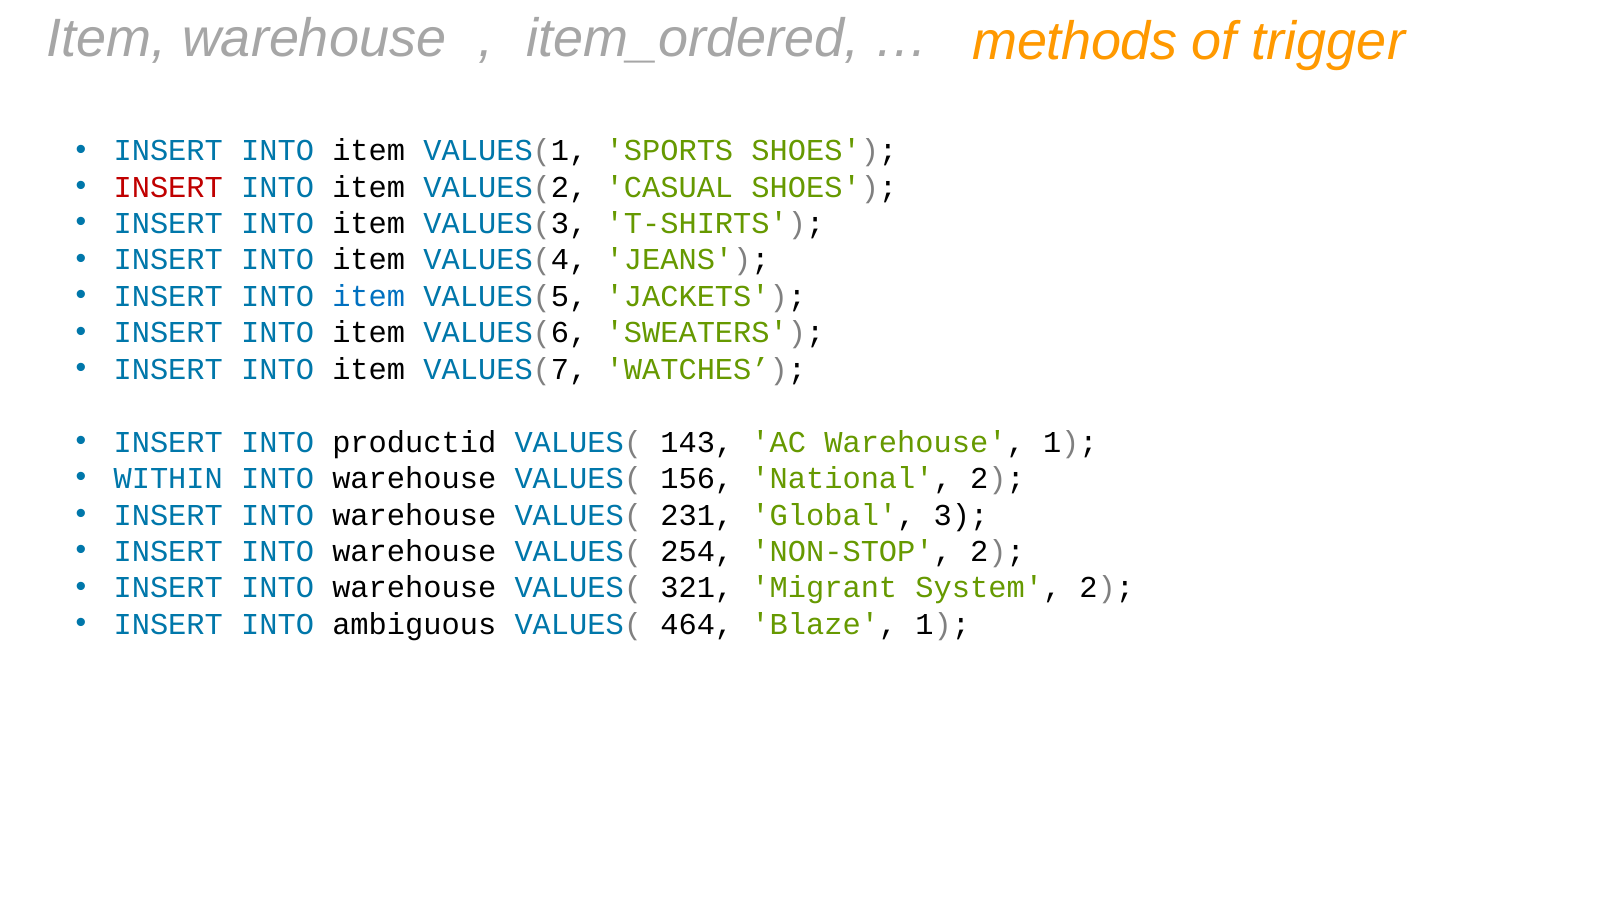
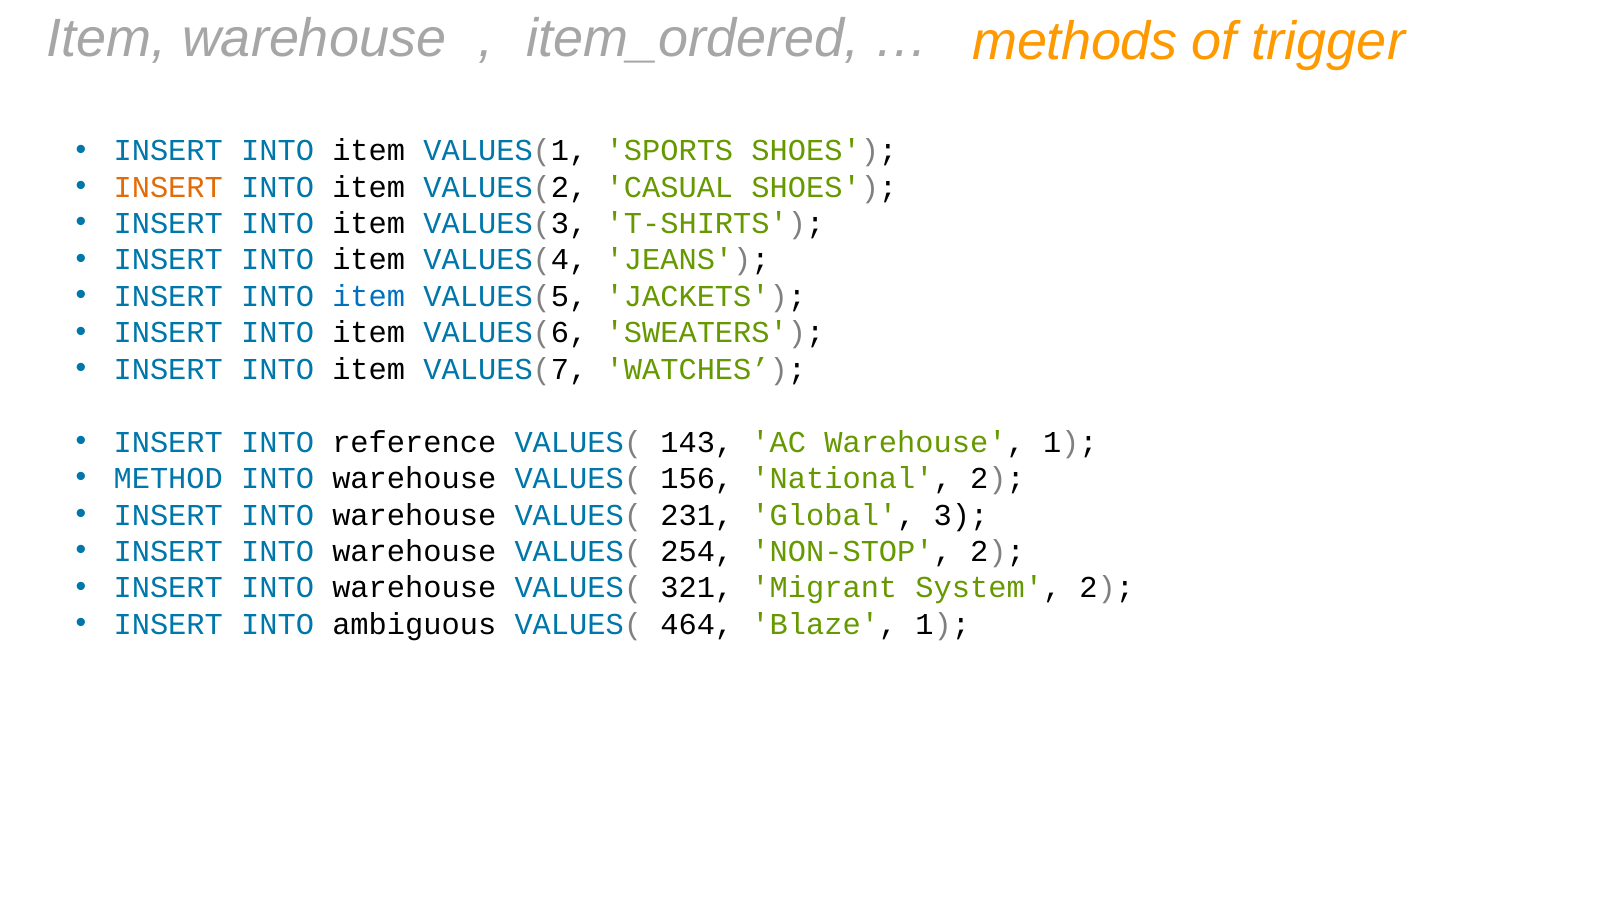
INSERT at (168, 187) colour: red -> orange
productid: productid -> reference
WITHIN: WITHIN -> METHOD
